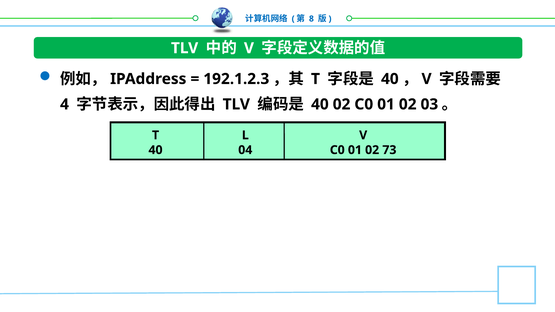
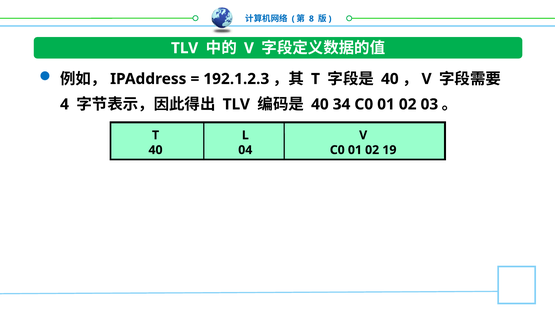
40 02: 02 -> 34
73: 73 -> 19
